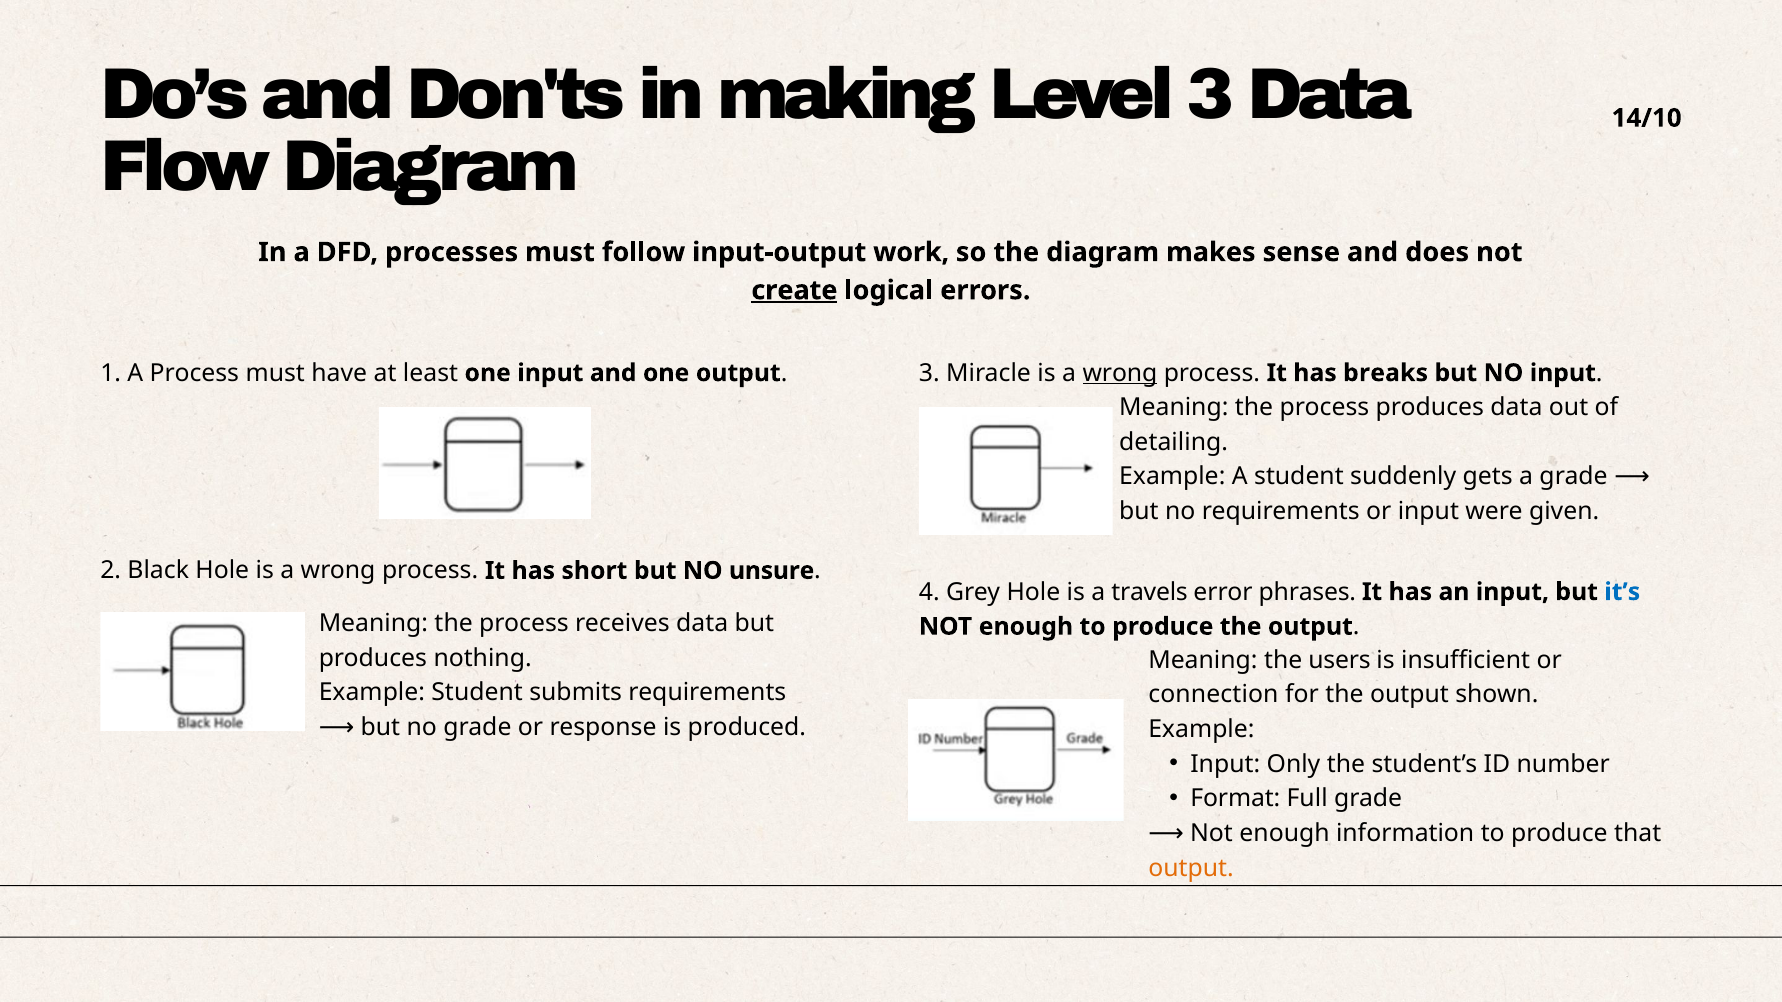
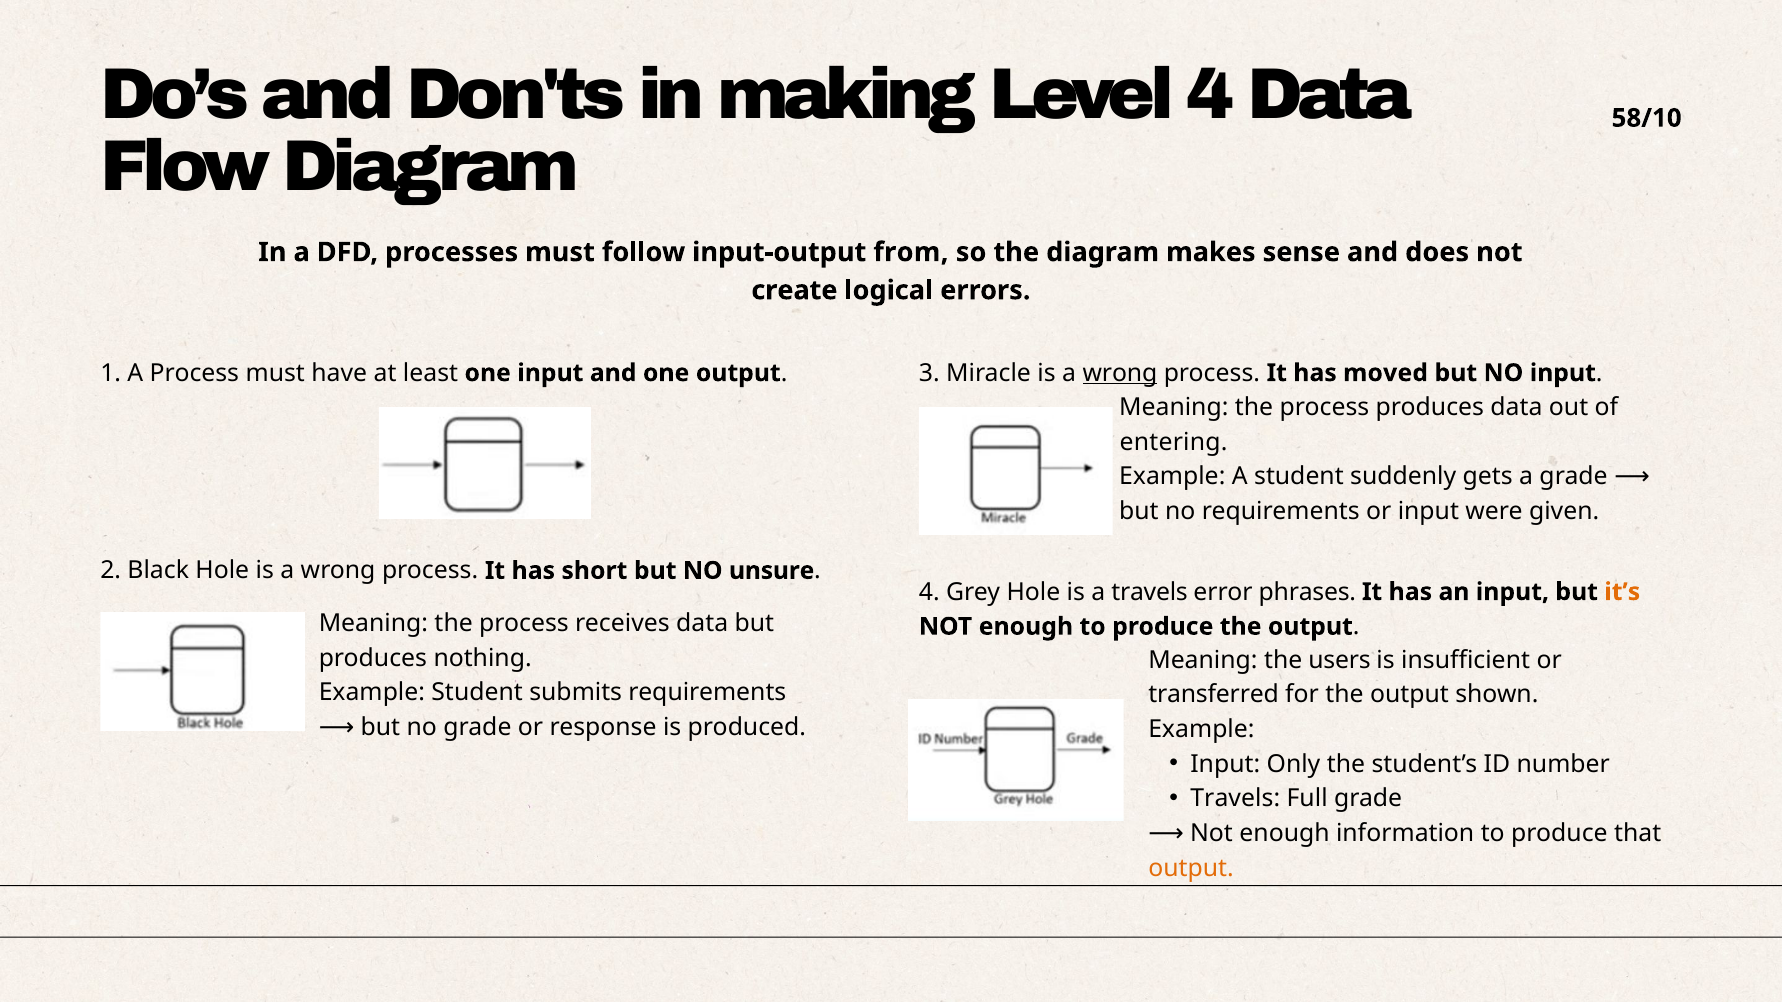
Level 3: 3 -> 4
14/10: 14/10 -> 58/10
work: work -> from
create underline: present -> none
breaks: breaks -> moved
detailing: detailing -> entering
it’s colour: blue -> orange
connection: connection -> transferred
Format at (1235, 799): Format -> Travels
